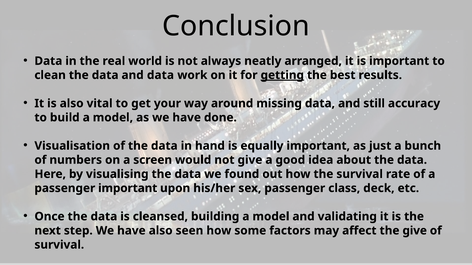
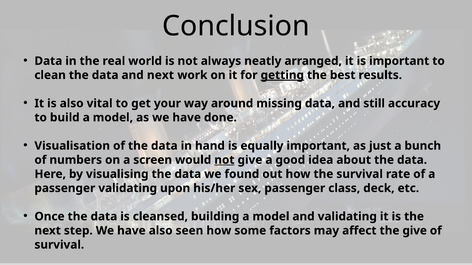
and data: data -> next
not at (224, 160) underline: none -> present
passenger important: important -> validating
